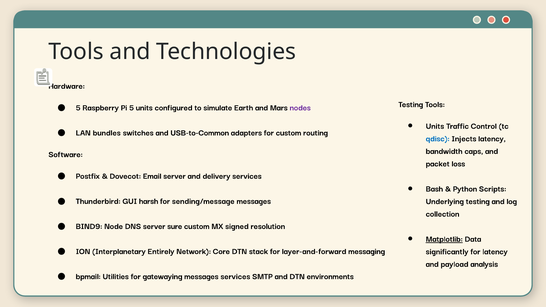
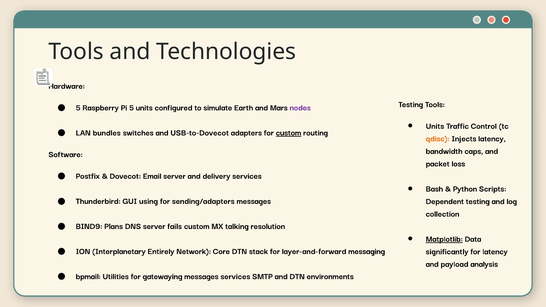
USB-to-Common: USB-to-Common -> USB-to-Dovecot
custom at (289, 133) underline: none -> present
qdisc colour: blue -> orange
harsh: harsh -> using
sending/message: sending/message -> sending/adapters
Underlying: Underlying -> Dependent
Node: Node -> Plans
sure: sure -> fails
signed: signed -> talking
